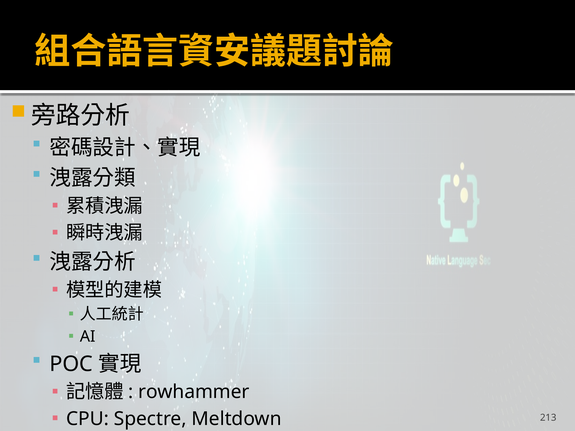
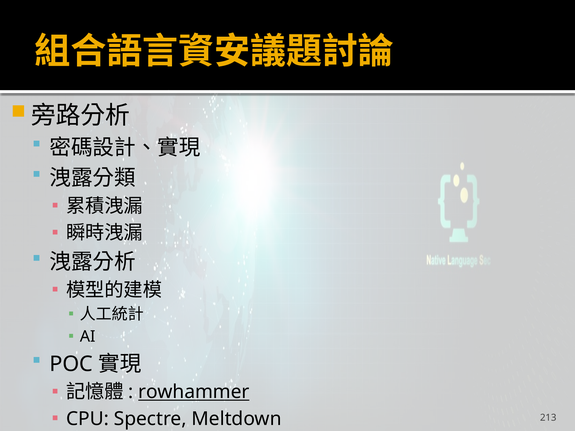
rowhammer underline: none -> present
